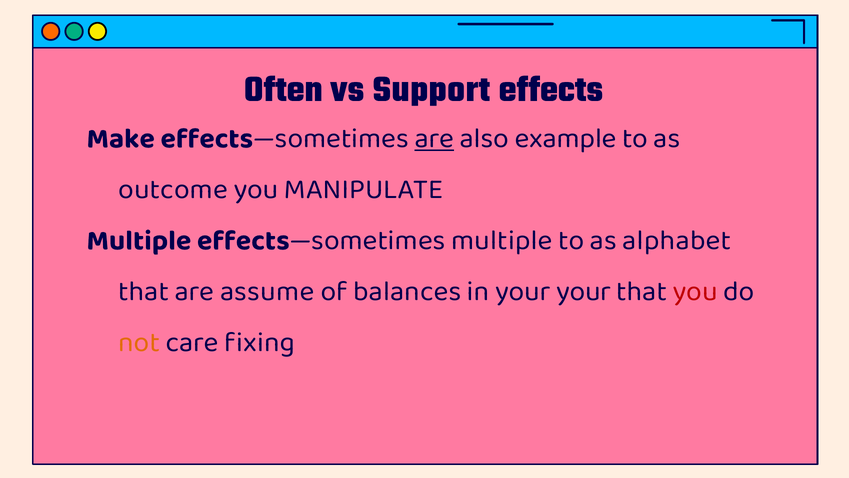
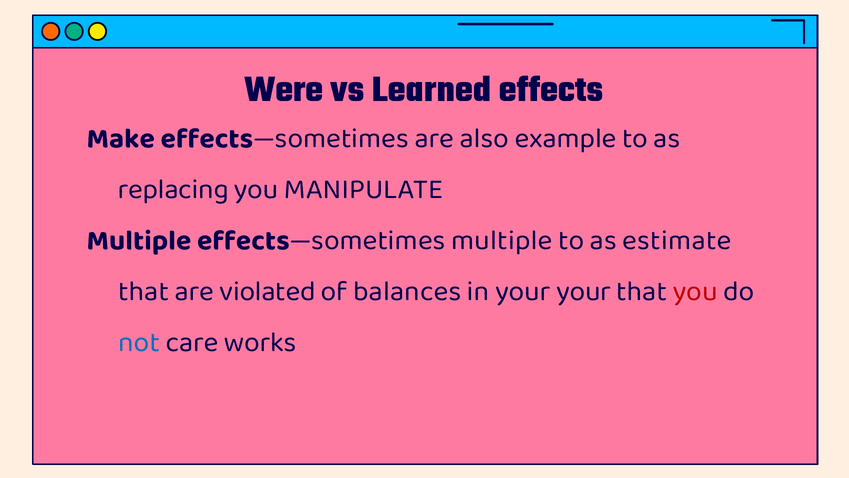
Often: Often -> Were
Support: Support -> Learned
are at (434, 138) underline: present -> none
outcome: outcome -> replacing
alphabet: alphabet -> estimate
assume: assume -> violated
not colour: orange -> blue
fixing: fixing -> works
